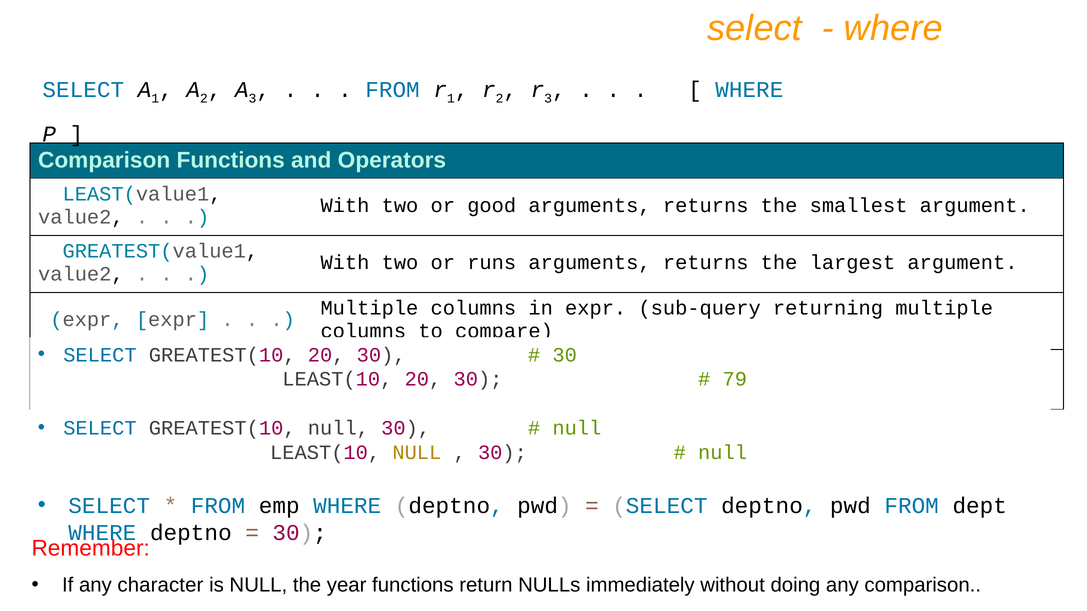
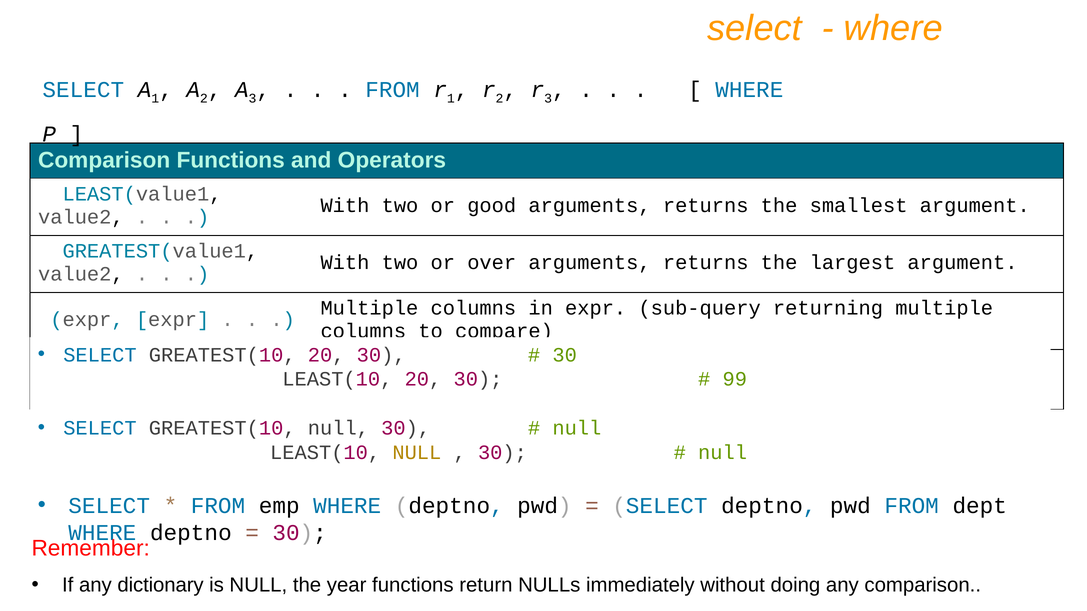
runs: runs -> over
79: 79 -> 99
character: character -> dictionary
